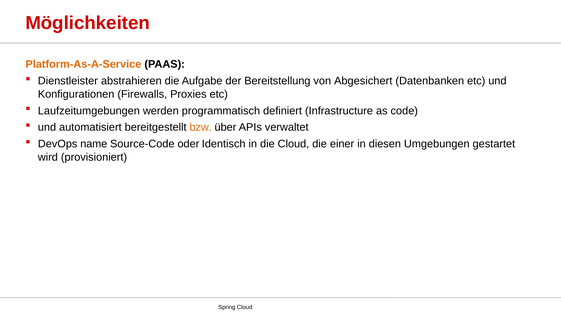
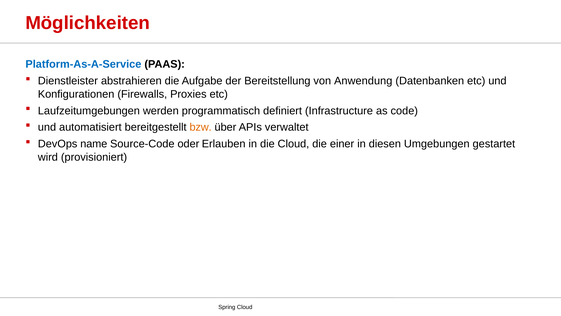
Platform-As-A-Service colour: orange -> blue
Abgesichert: Abgesichert -> Anwendung
Identisch: Identisch -> Erlauben
